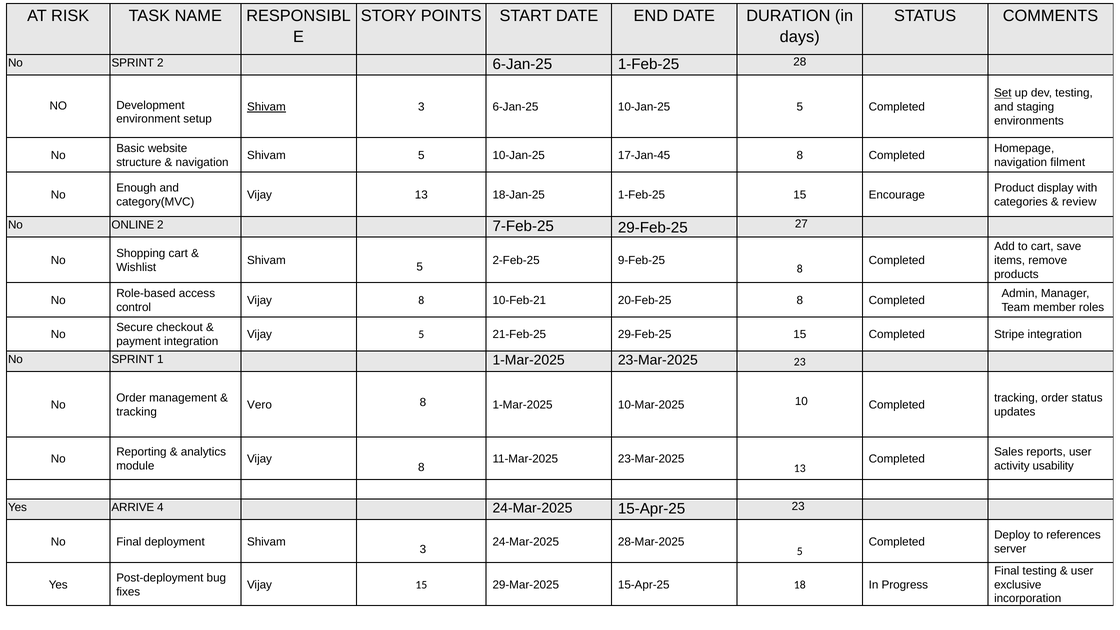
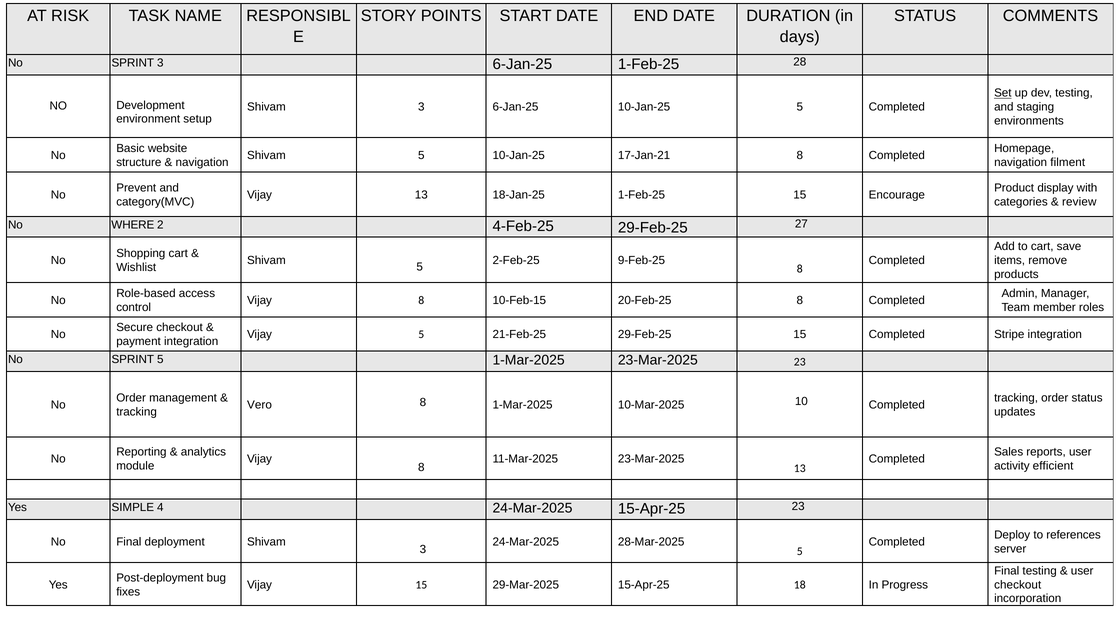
SPRINT 2: 2 -> 3
Shivam at (266, 107) underline: present -> none
17-Jan-45: 17-Jan-45 -> 17-Jan-21
Enough: Enough -> Prevent
ONLINE: ONLINE -> WHERE
7-Feb-25: 7-Feb-25 -> 4-Feb-25
10-Feb-21: 10-Feb-21 -> 10-Feb-15
SPRINT 1: 1 -> 5
usability: usability -> efficient
ARRIVE: ARRIVE -> SIMPLE
exclusive at (1018, 585): exclusive -> checkout
